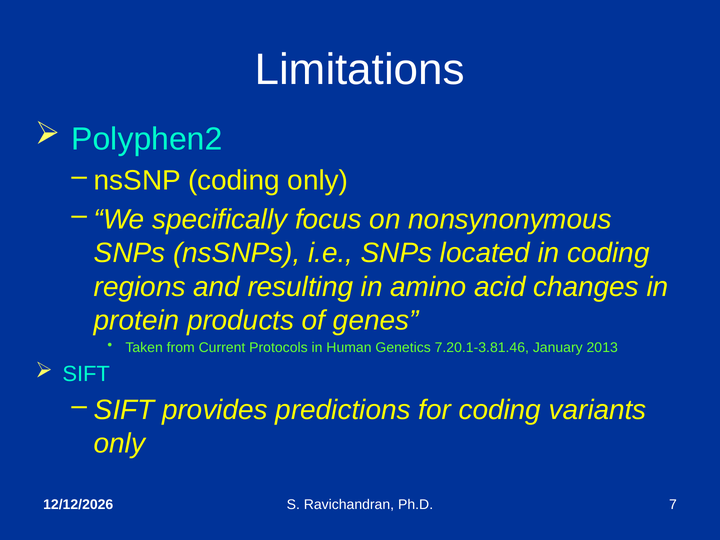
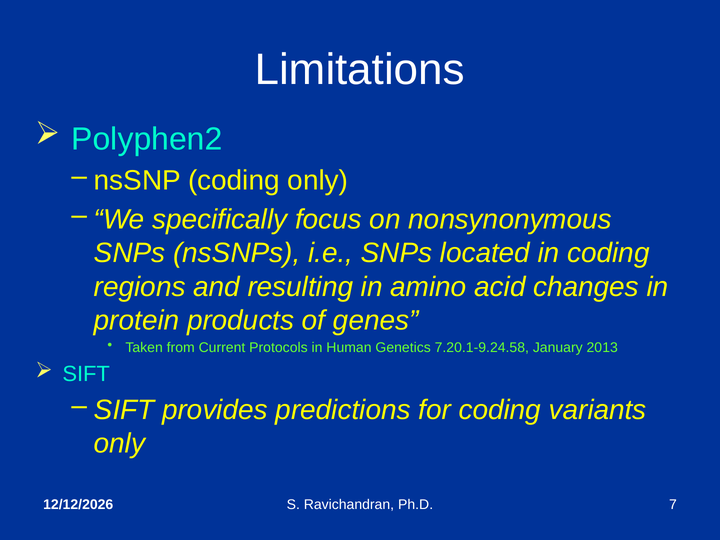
7.20.1-3.81.46: 7.20.1-3.81.46 -> 7.20.1-9.24.58
